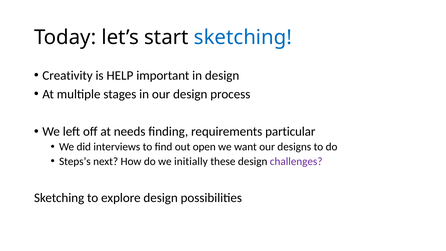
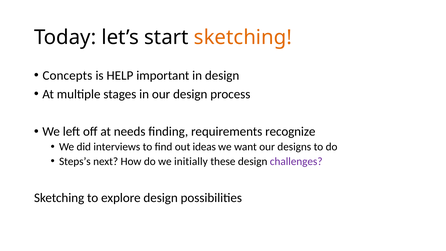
sketching at (243, 37) colour: blue -> orange
Creativity: Creativity -> Concepts
particular: particular -> recognize
open: open -> ideas
